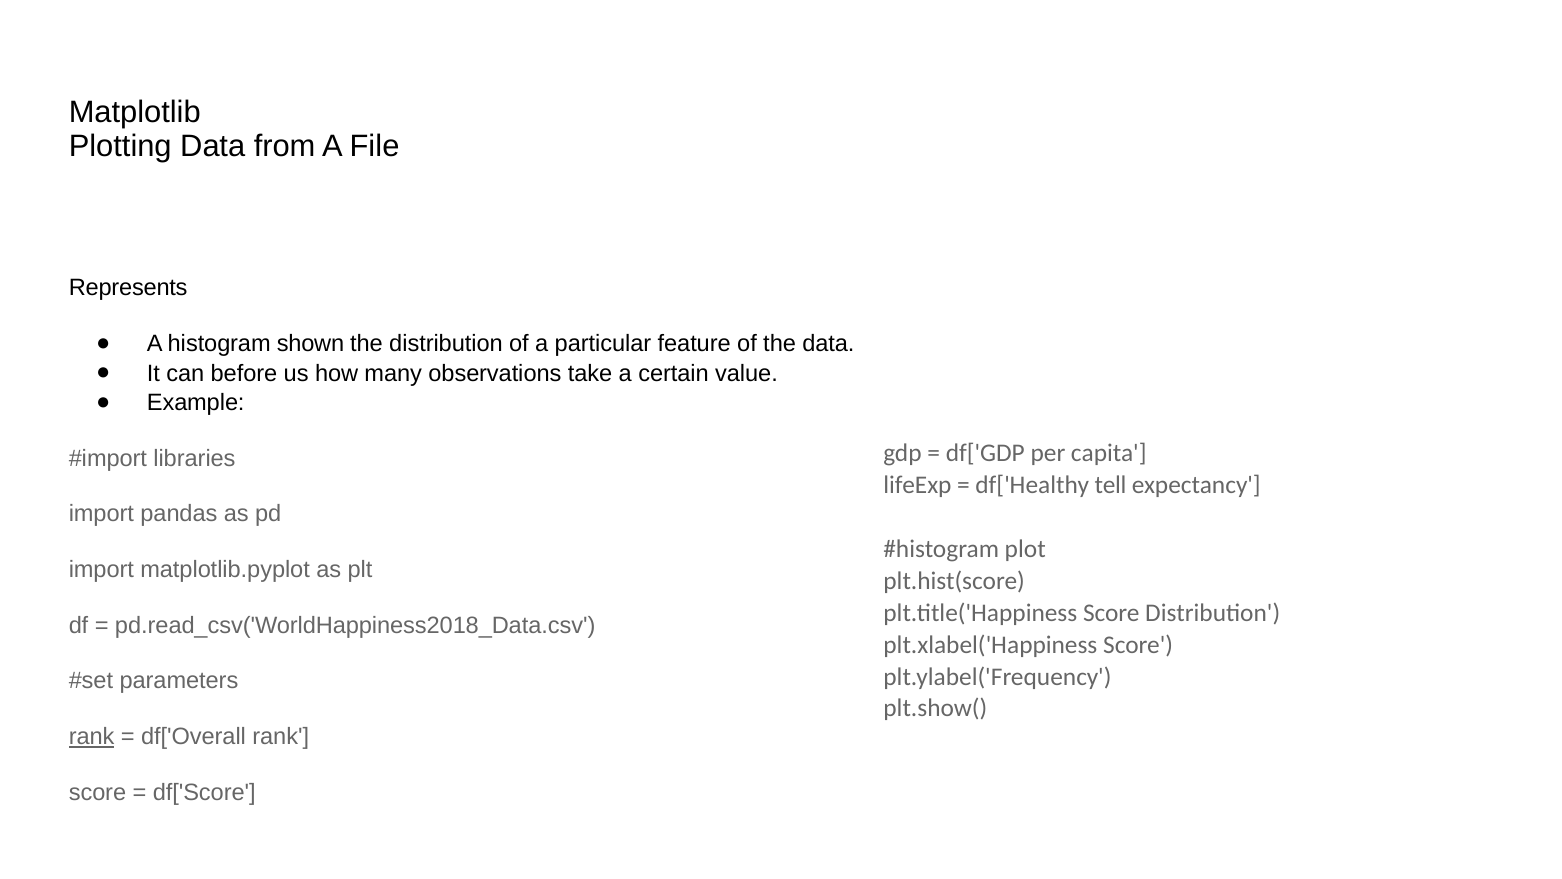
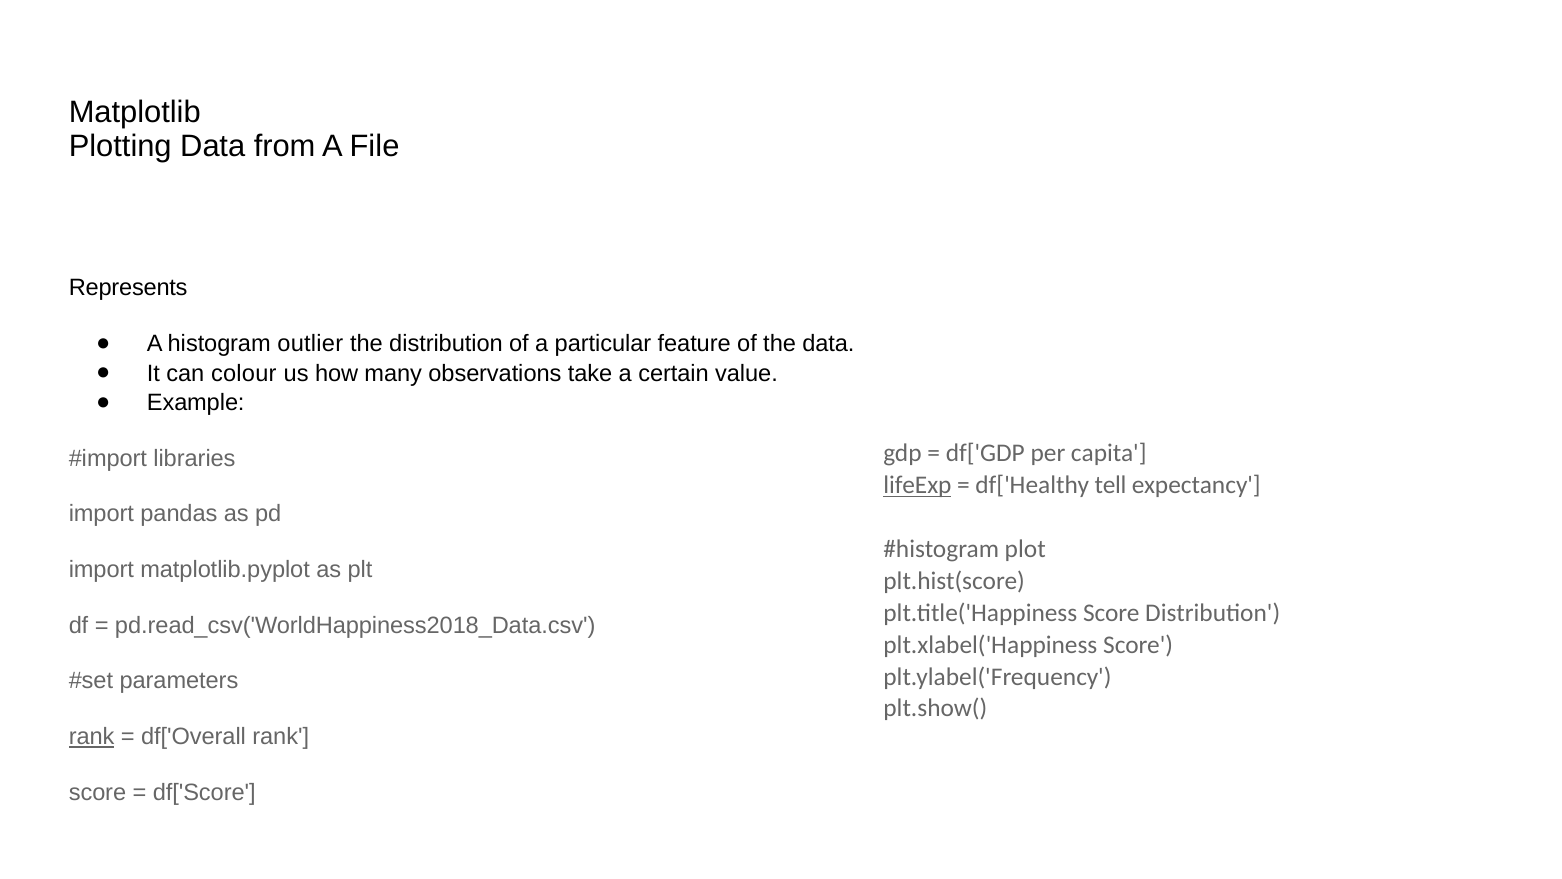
shown: shown -> outlier
before: before -> colour
lifeExp underline: none -> present
